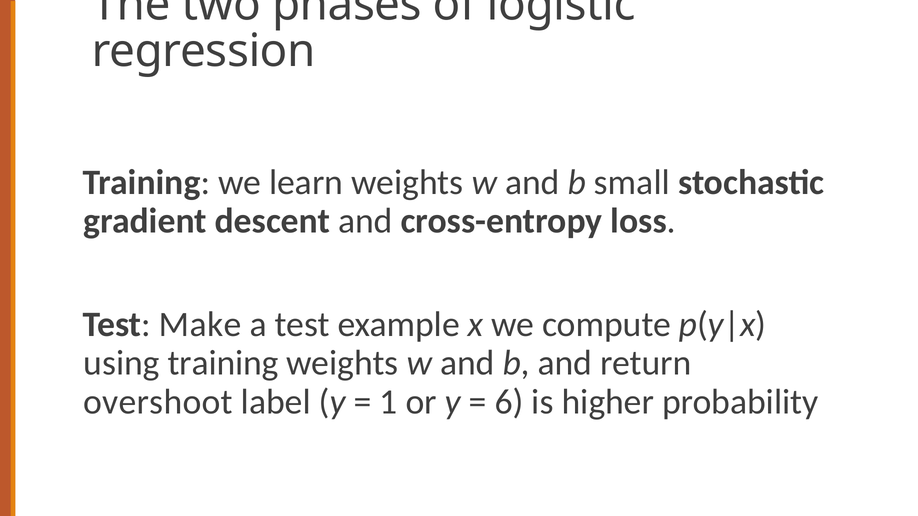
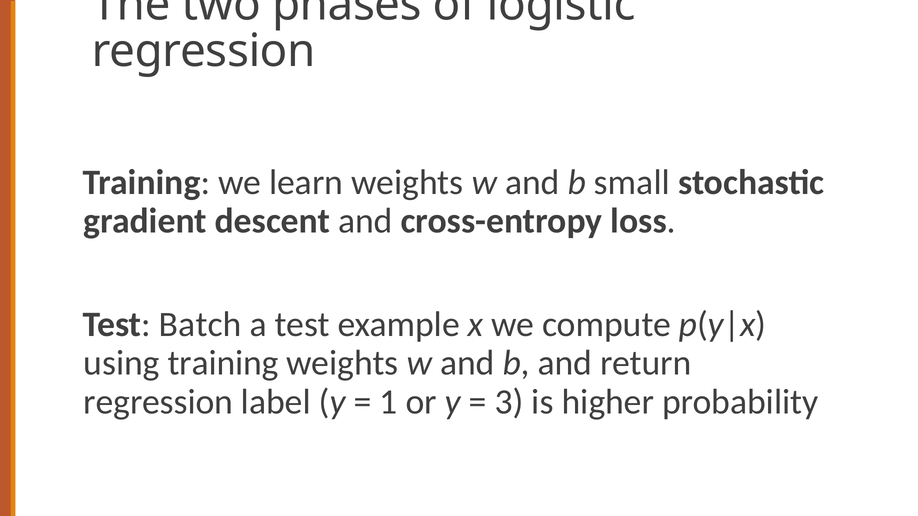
Make: Make -> Batch
overshoot at (158, 402): overshoot -> regression
6: 6 -> 3
